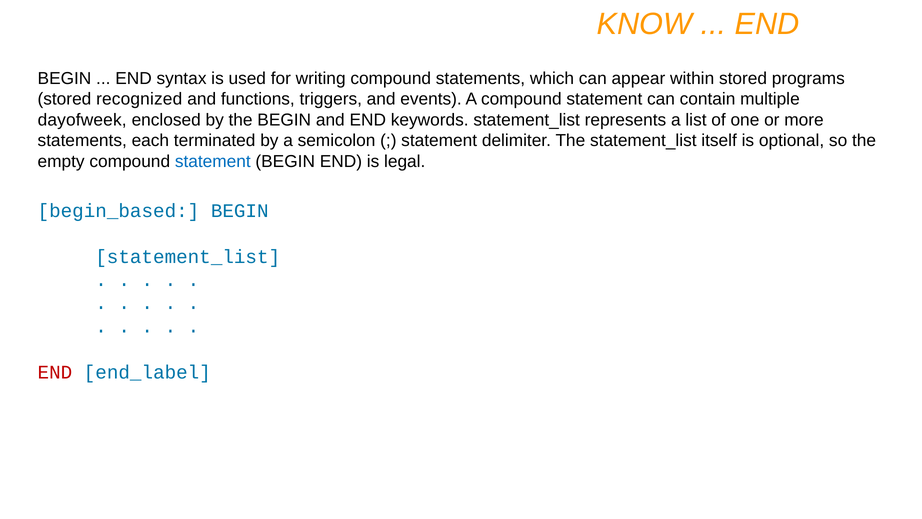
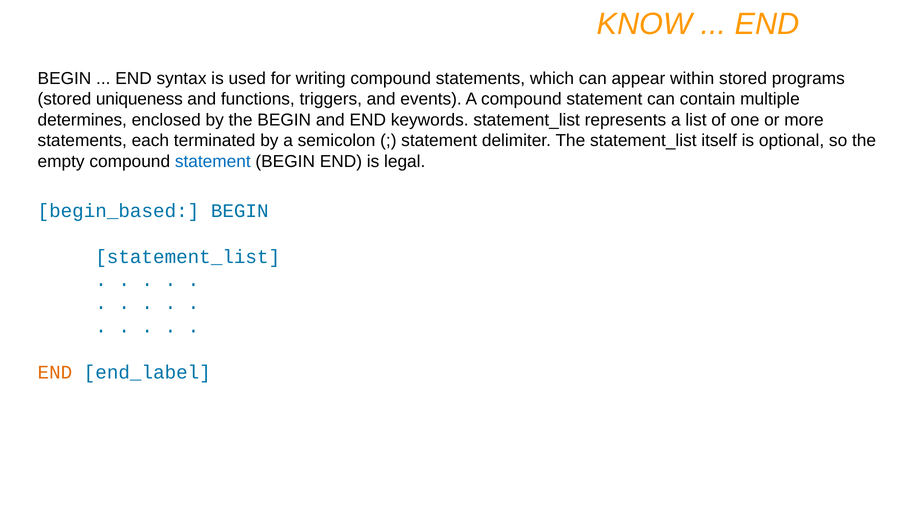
recognized: recognized -> uniqueness
dayofweek: dayofweek -> determines
END at (55, 372) colour: red -> orange
